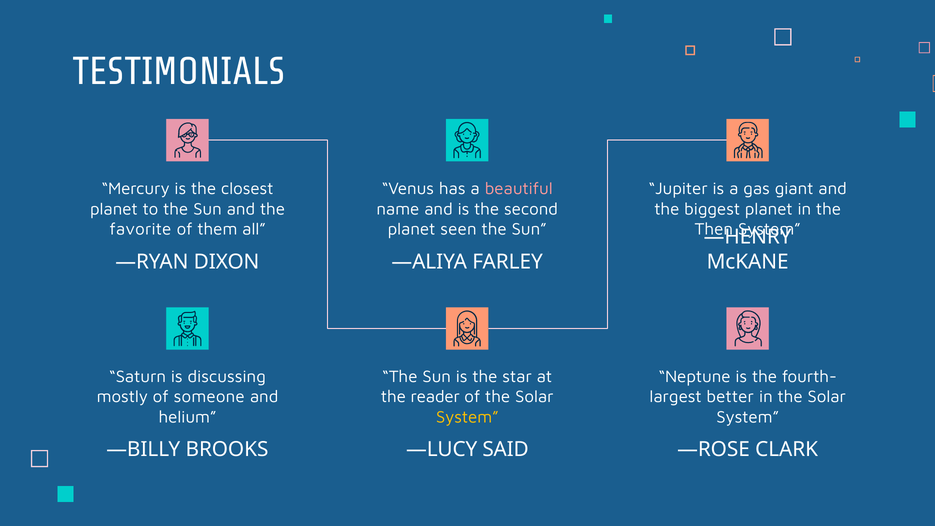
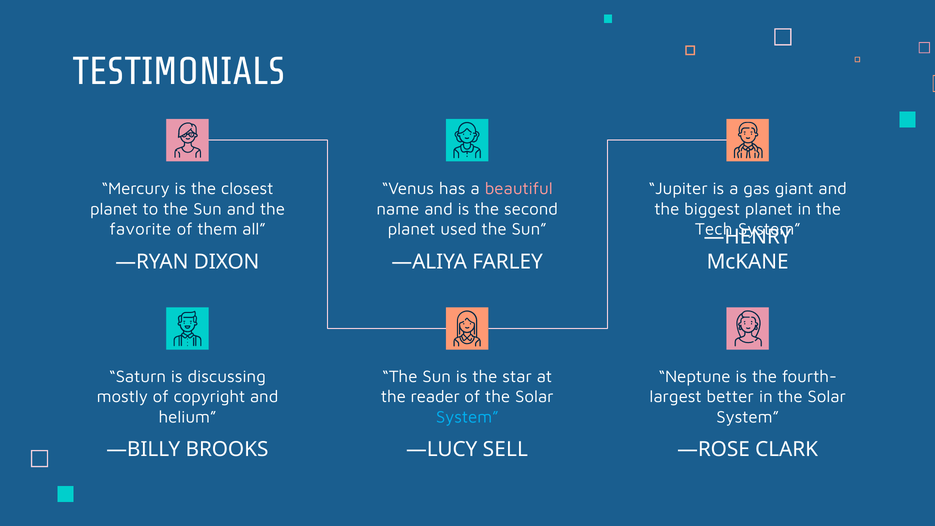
seen: seen -> used
Then: Then -> Tech
someone: someone -> copyright
System at (467, 417) colour: yellow -> light blue
SAID: SAID -> SELL
